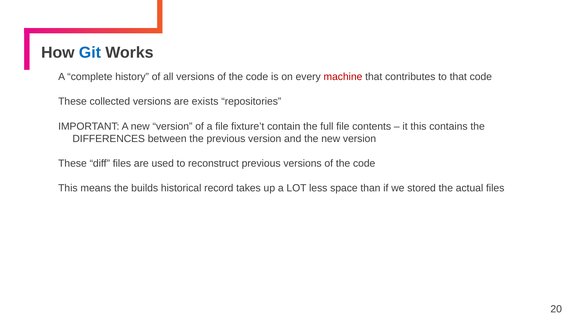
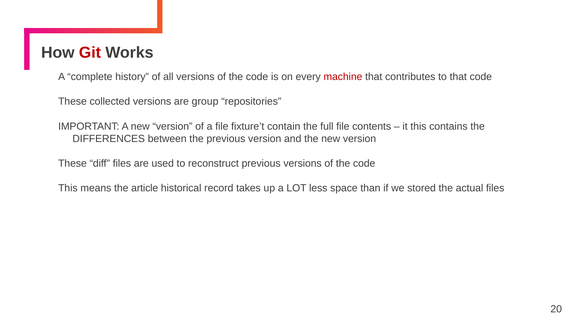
Git colour: blue -> red
exists: exists -> group
builds: builds -> article
